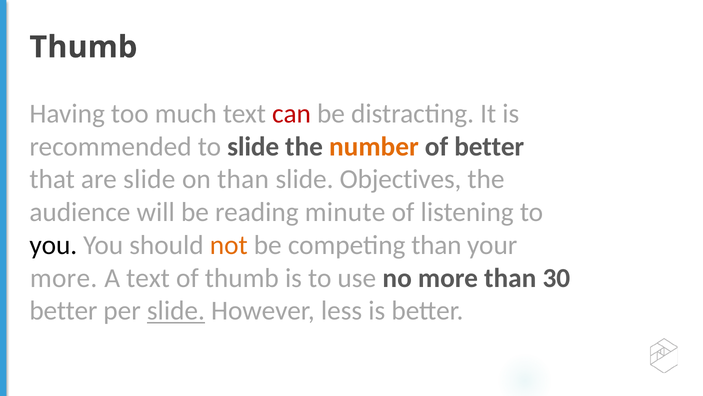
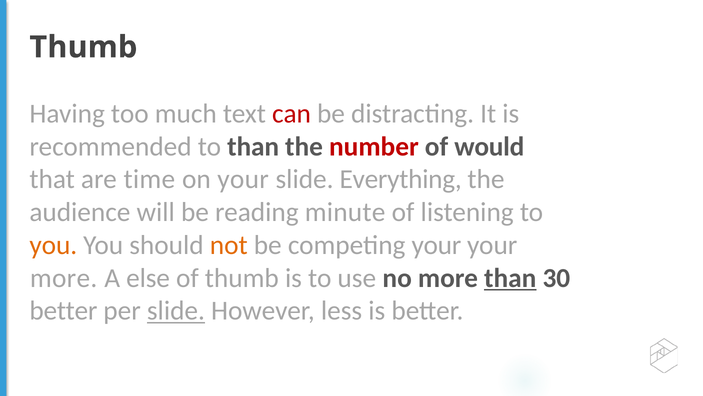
to slide: slide -> than
number colour: orange -> red
of better: better -> would
are slide: slide -> time
on than: than -> your
Objectives: Objectives -> Everything
you at (53, 245) colour: black -> orange
competing than: than -> your
A text: text -> else
than at (510, 278) underline: none -> present
